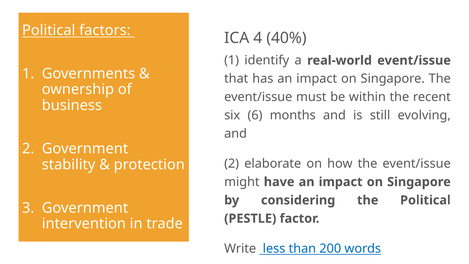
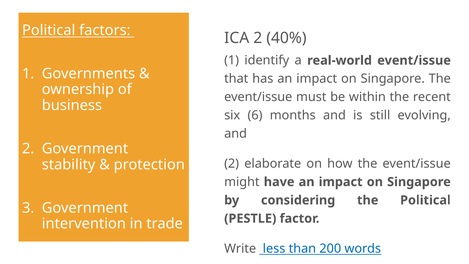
ICA 4: 4 -> 2
